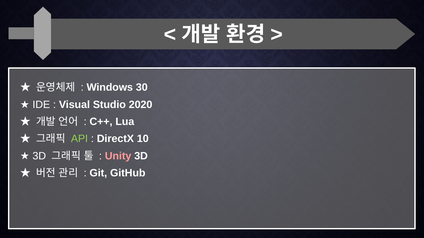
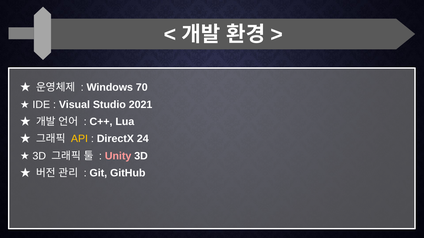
30: 30 -> 70
2020: 2020 -> 2021
API colour: light green -> yellow
10: 10 -> 24
